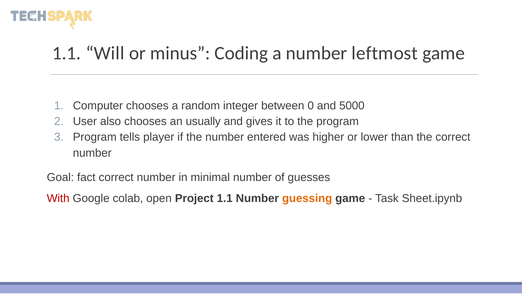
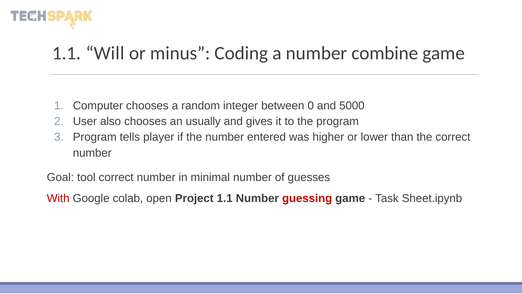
leftmost: leftmost -> combine
fact: fact -> tool
guessing colour: orange -> red
